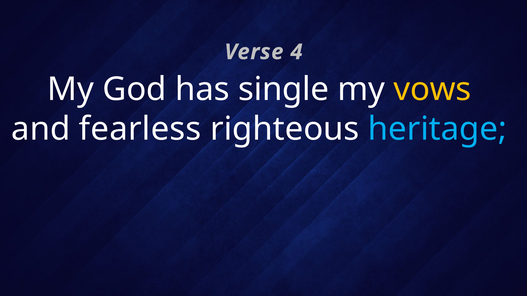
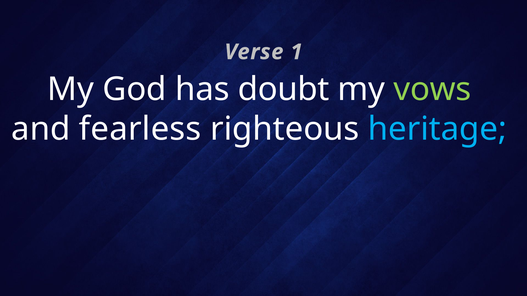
4: 4 -> 1
single: single -> doubt
vows colour: yellow -> light green
